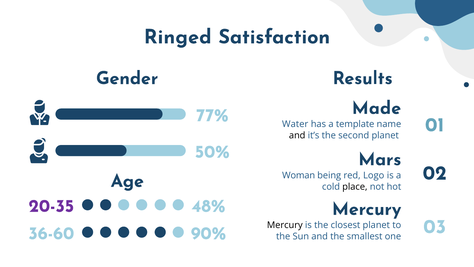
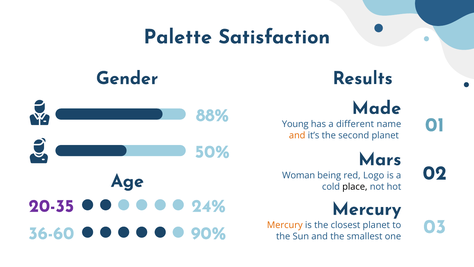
Ringed: Ringed -> Palette
77%: 77% -> 88%
Water: Water -> Young
template: template -> different
and at (297, 135) colour: black -> orange
48%: 48% -> 24%
Mercury at (285, 225) colour: black -> orange
